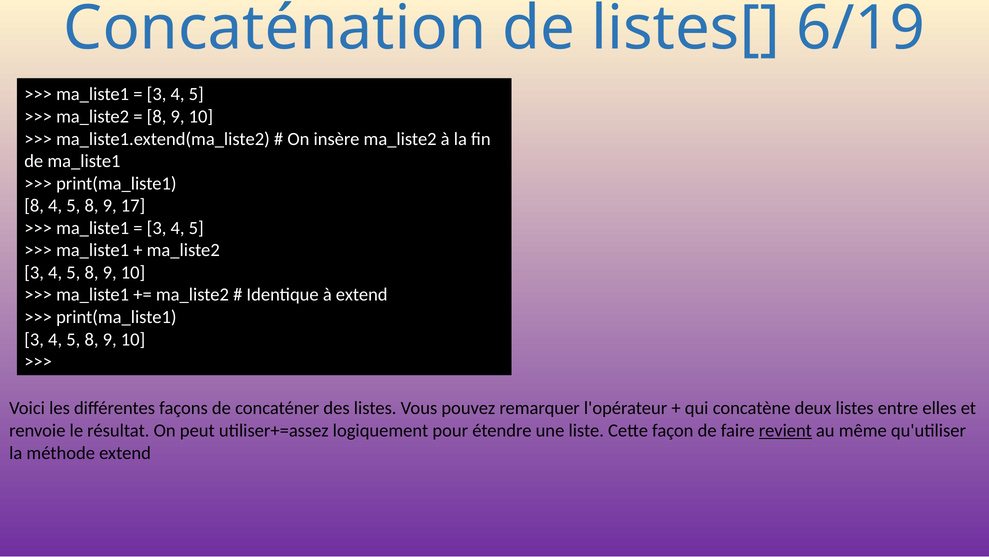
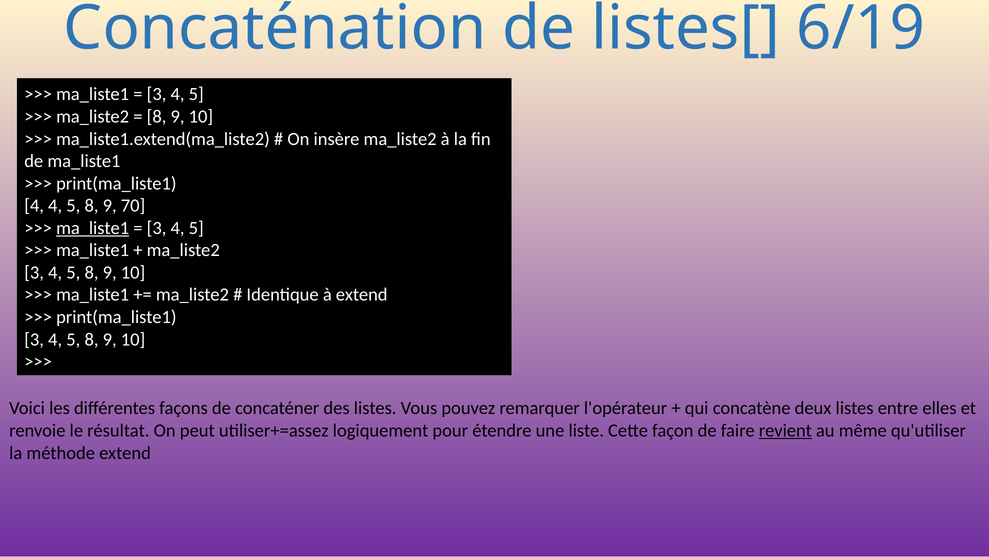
8 at (34, 205): 8 -> 4
17: 17 -> 70
ma_liste1 at (93, 228) underline: none -> present
